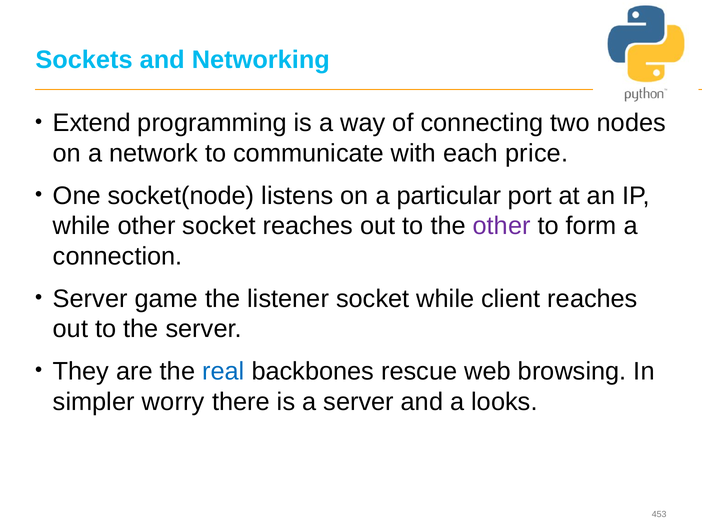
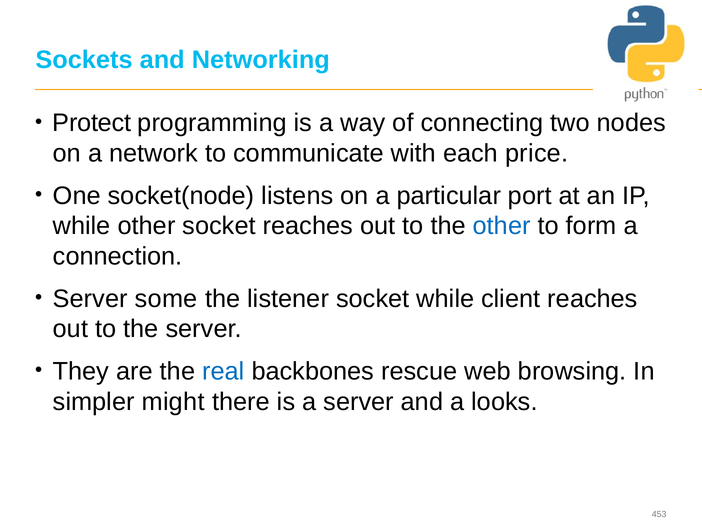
Extend: Extend -> Protect
other at (502, 226) colour: purple -> blue
game: game -> some
worry: worry -> might
